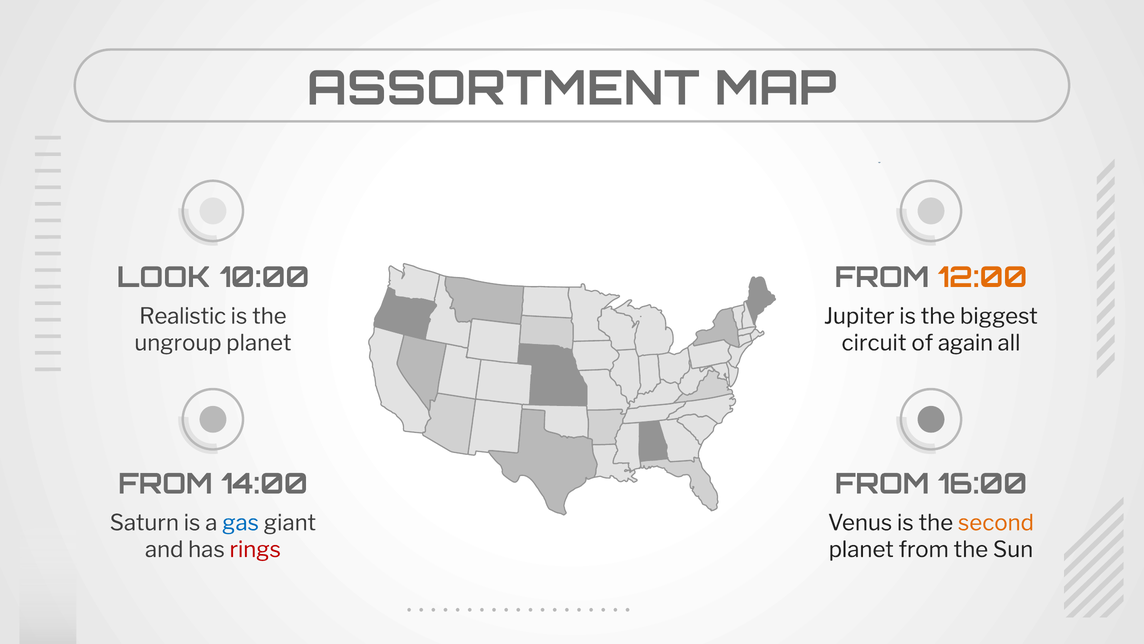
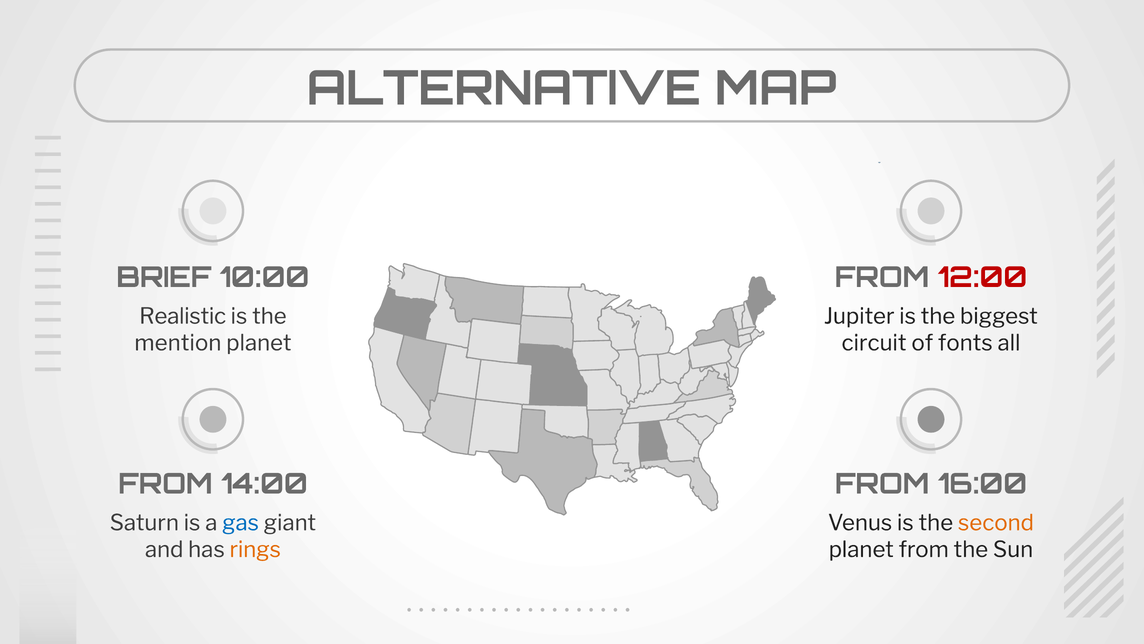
ASSORTMENT: ASSORTMENT -> ALTERNATIVE
LOOK: LOOK -> BRIEF
12:00 colour: orange -> red
ungroup: ungroup -> mention
again: again -> fonts
rings colour: red -> orange
